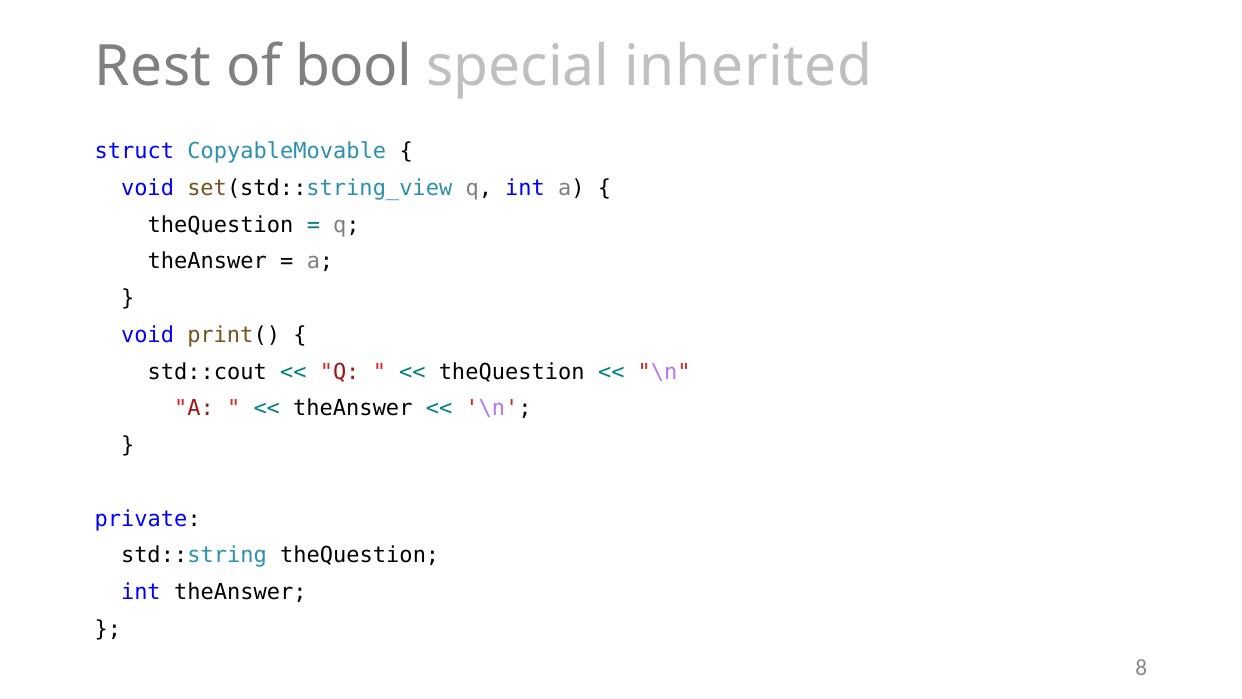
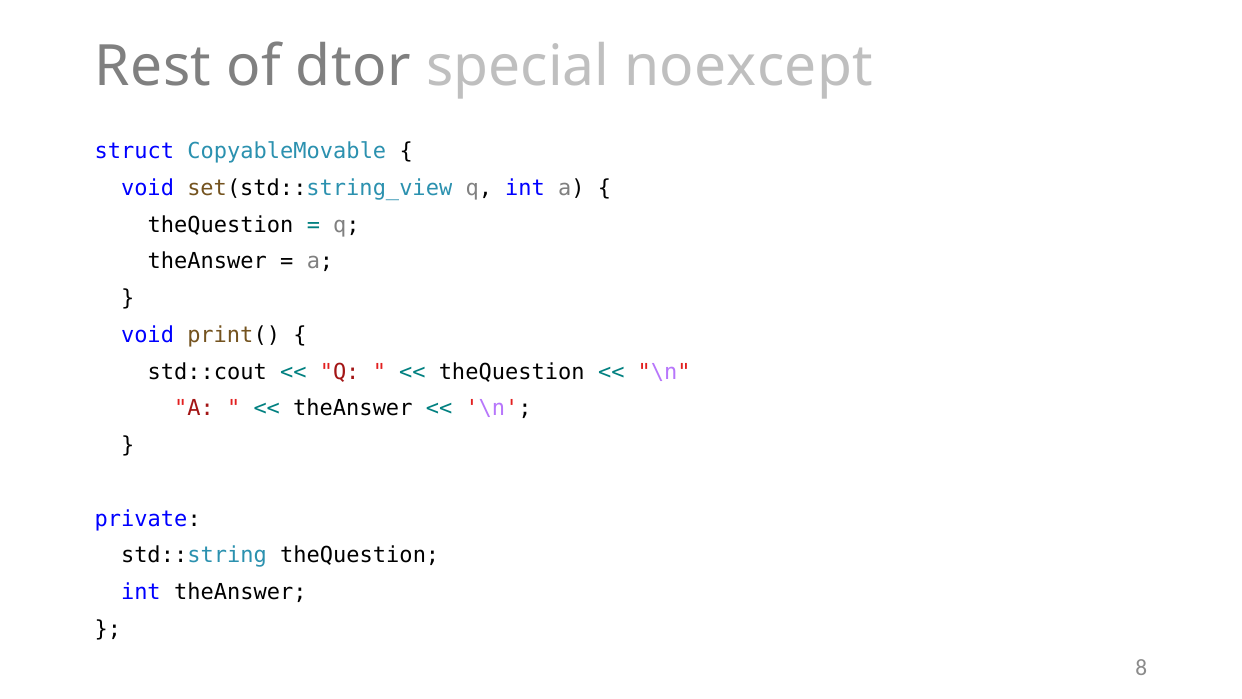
bool: bool -> dtor
inherited: inherited -> noexcept
